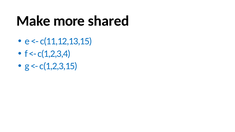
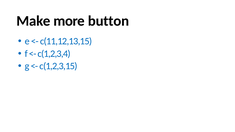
shared: shared -> button
